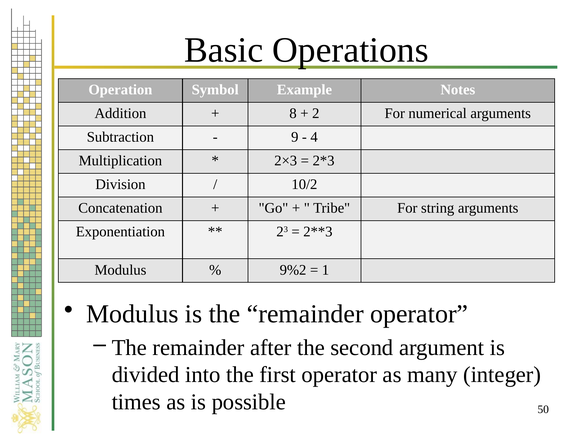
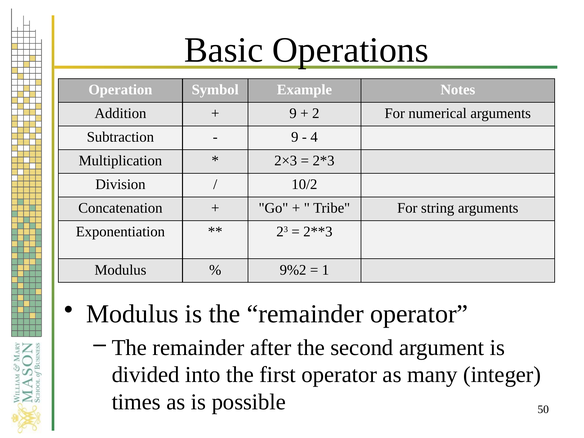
8 at (293, 113): 8 -> 9
